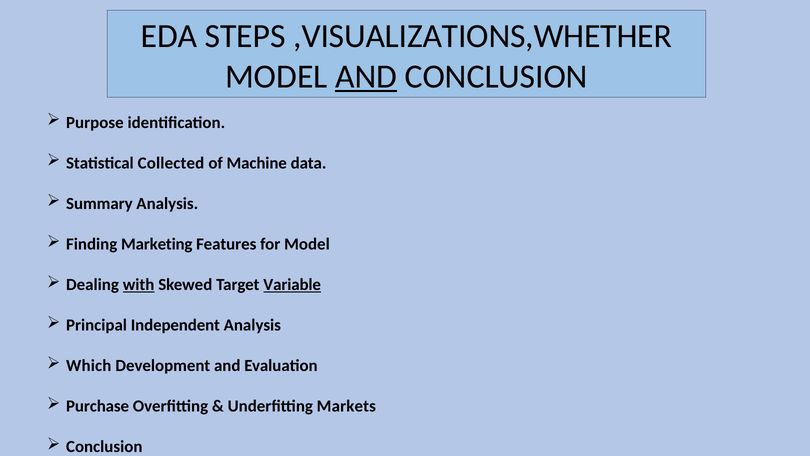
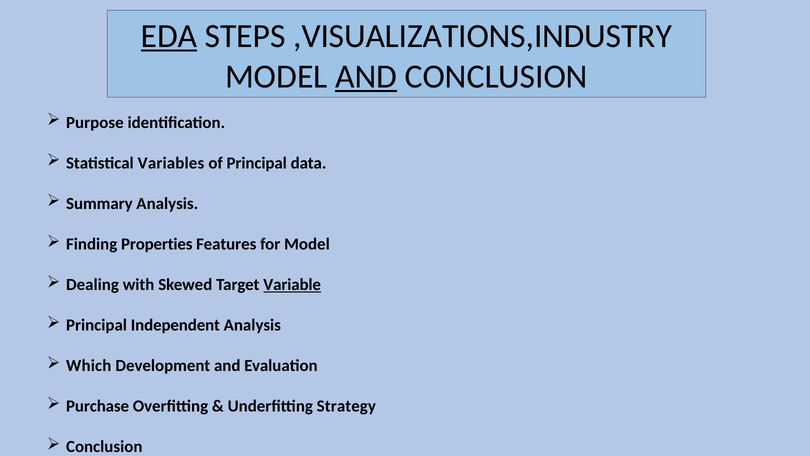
EDA underline: none -> present
,VISUALIZATIONS,WHETHER: ,VISUALIZATIONS,WHETHER -> ,VISUALIZATIONS,INDUSTRY
Collected: Collected -> Variables
of Machine: Machine -> Principal
Marketing: Marketing -> Properties
with underline: present -> none
Markets: Markets -> Strategy
